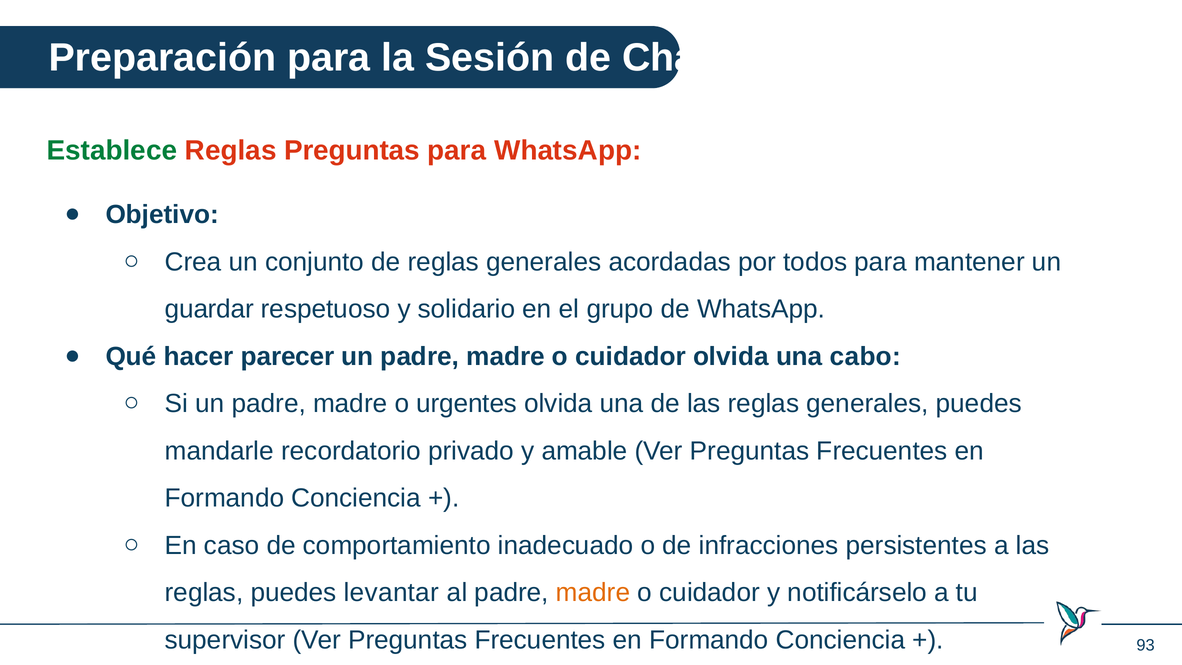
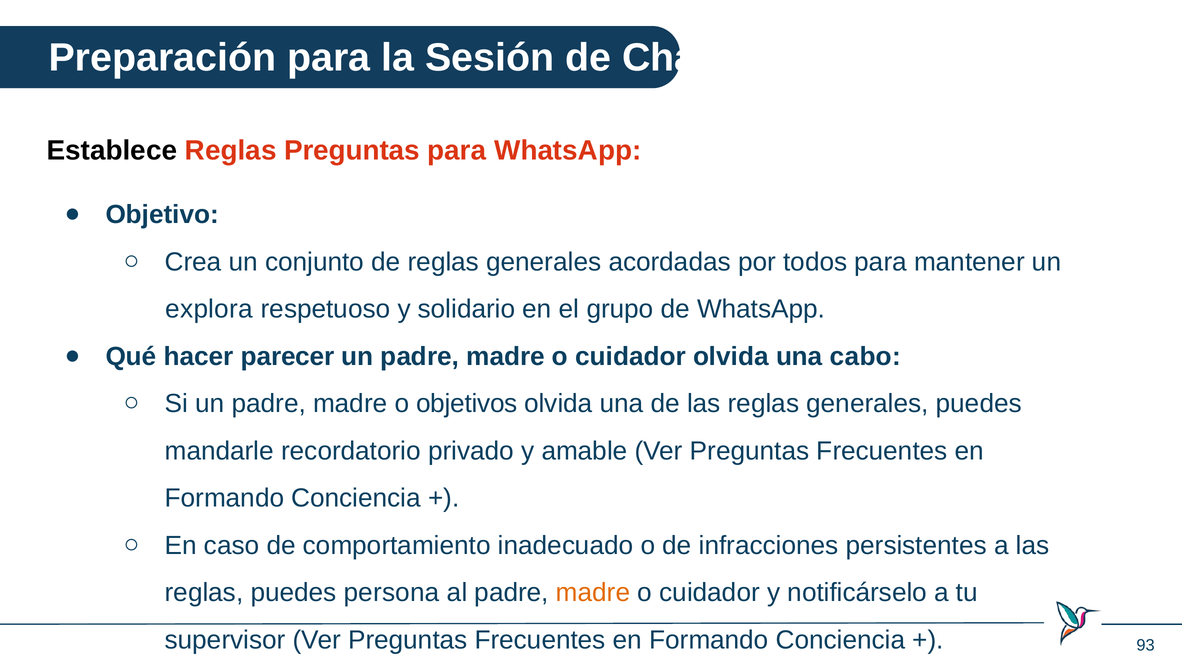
Establece colour: green -> black
guardar: guardar -> explora
urgentes: urgentes -> objetivos
levantar: levantar -> persona
